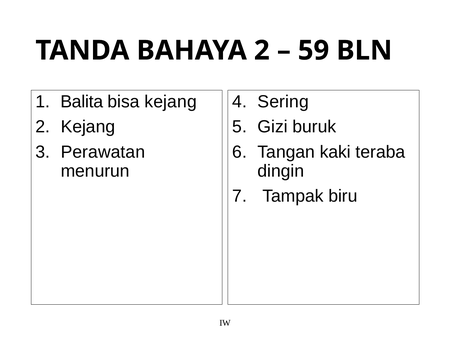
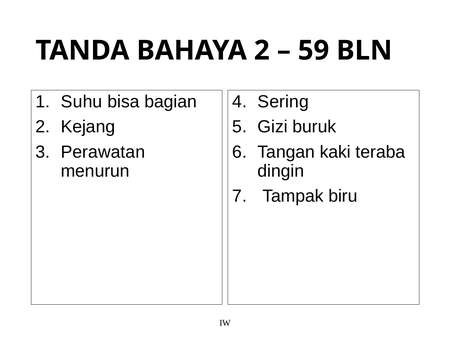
Balita: Balita -> Suhu
bisa kejang: kejang -> bagian
